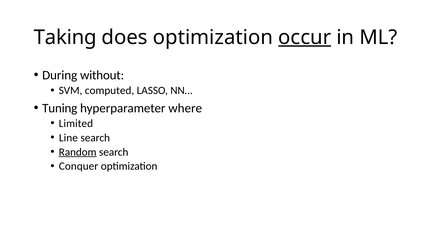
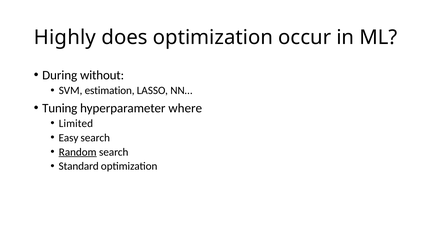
Taking: Taking -> Highly
occur underline: present -> none
computed: computed -> estimation
Line: Line -> Easy
Conquer: Conquer -> Standard
